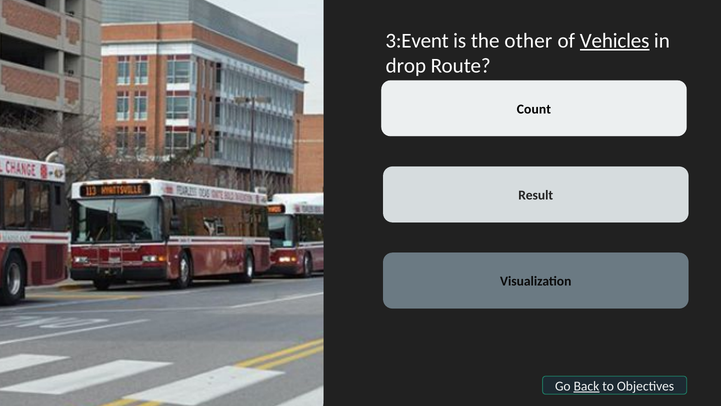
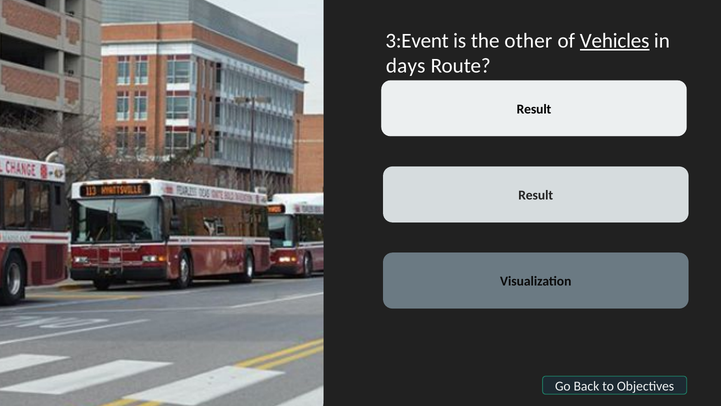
drop: drop -> days
Count at (534, 109): Count -> Result
Back underline: present -> none
